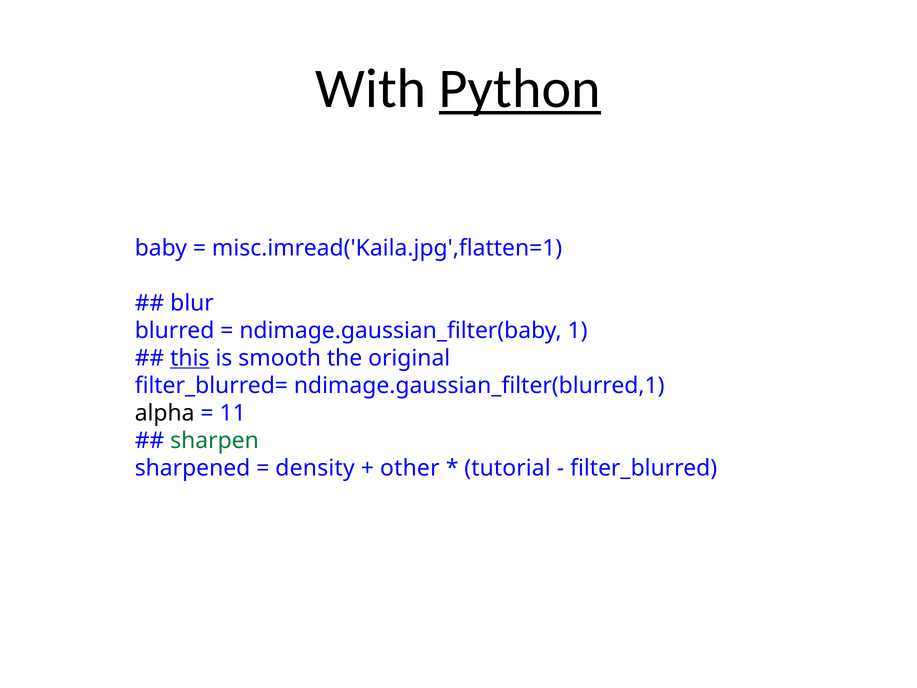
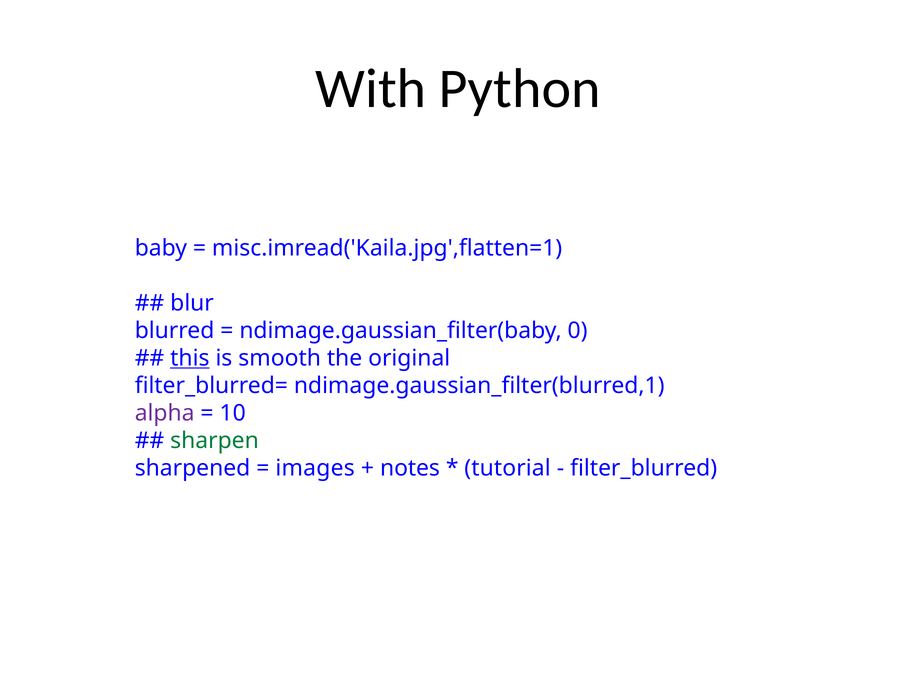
Python underline: present -> none
1: 1 -> 0
alpha colour: black -> purple
11: 11 -> 10
density: density -> images
other: other -> notes
